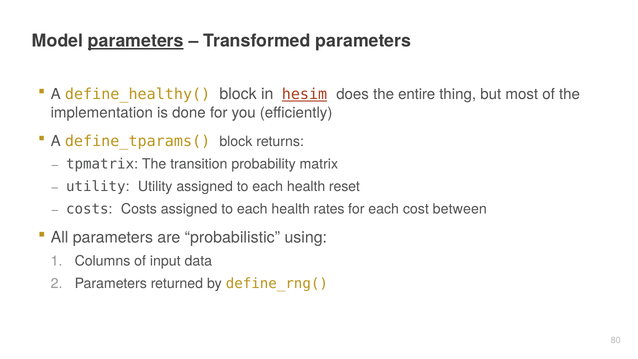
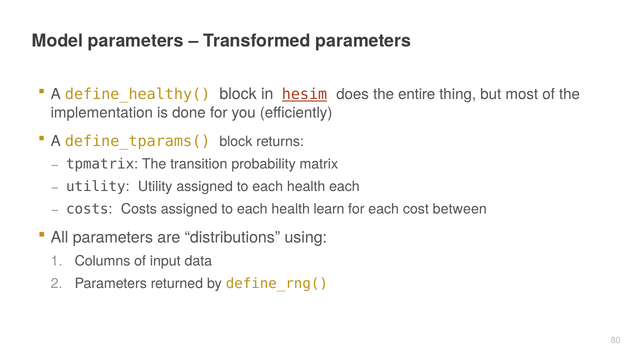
parameters at (136, 41) underline: present -> none
health reset: reset -> each
rates: rates -> learn
probabilistic: probabilistic -> distributions
